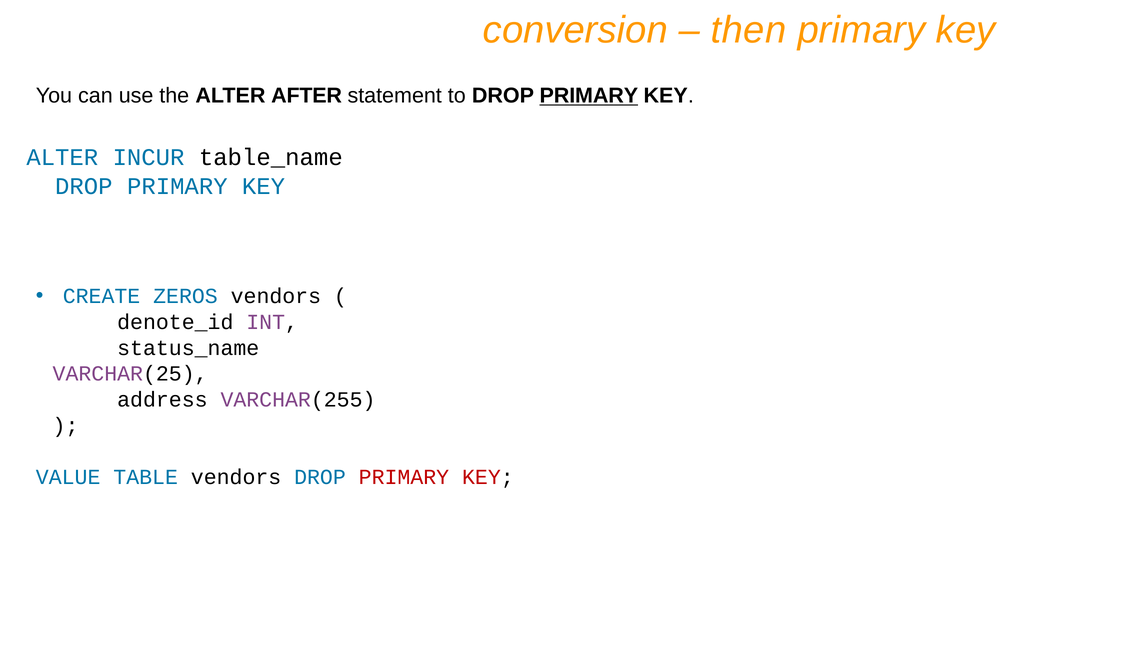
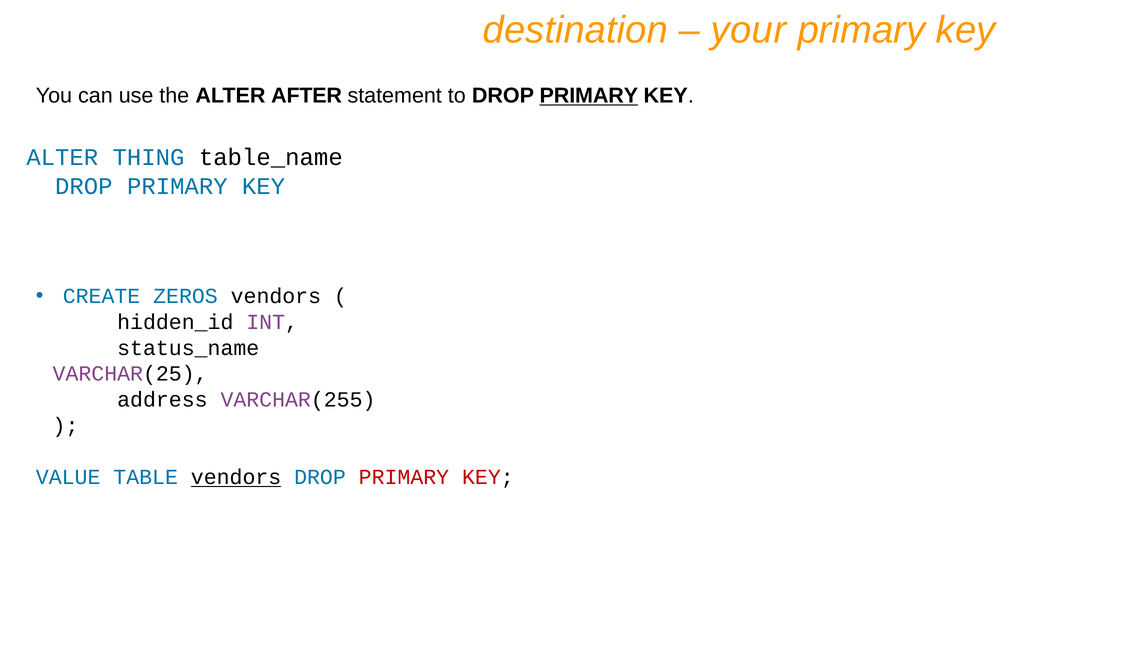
conversion: conversion -> destination
then: then -> your
INCUR: INCUR -> THING
denote_id: denote_id -> hidden_id
vendors at (236, 477) underline: none -> present
